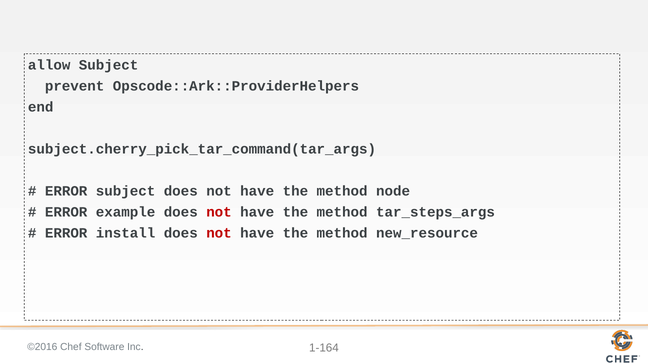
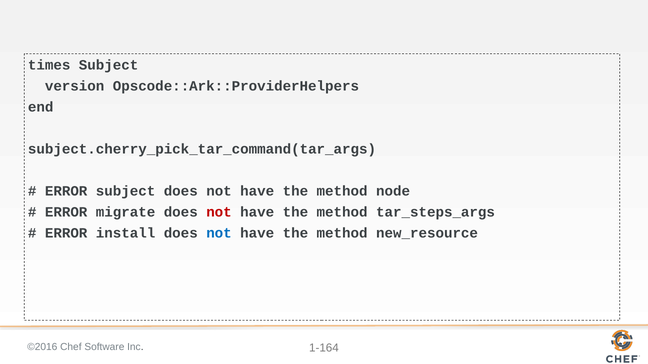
allow: allow -> times
prevent: prevent -> version
example: example -> migrate
not at (219, 234) colour: red -> blue
